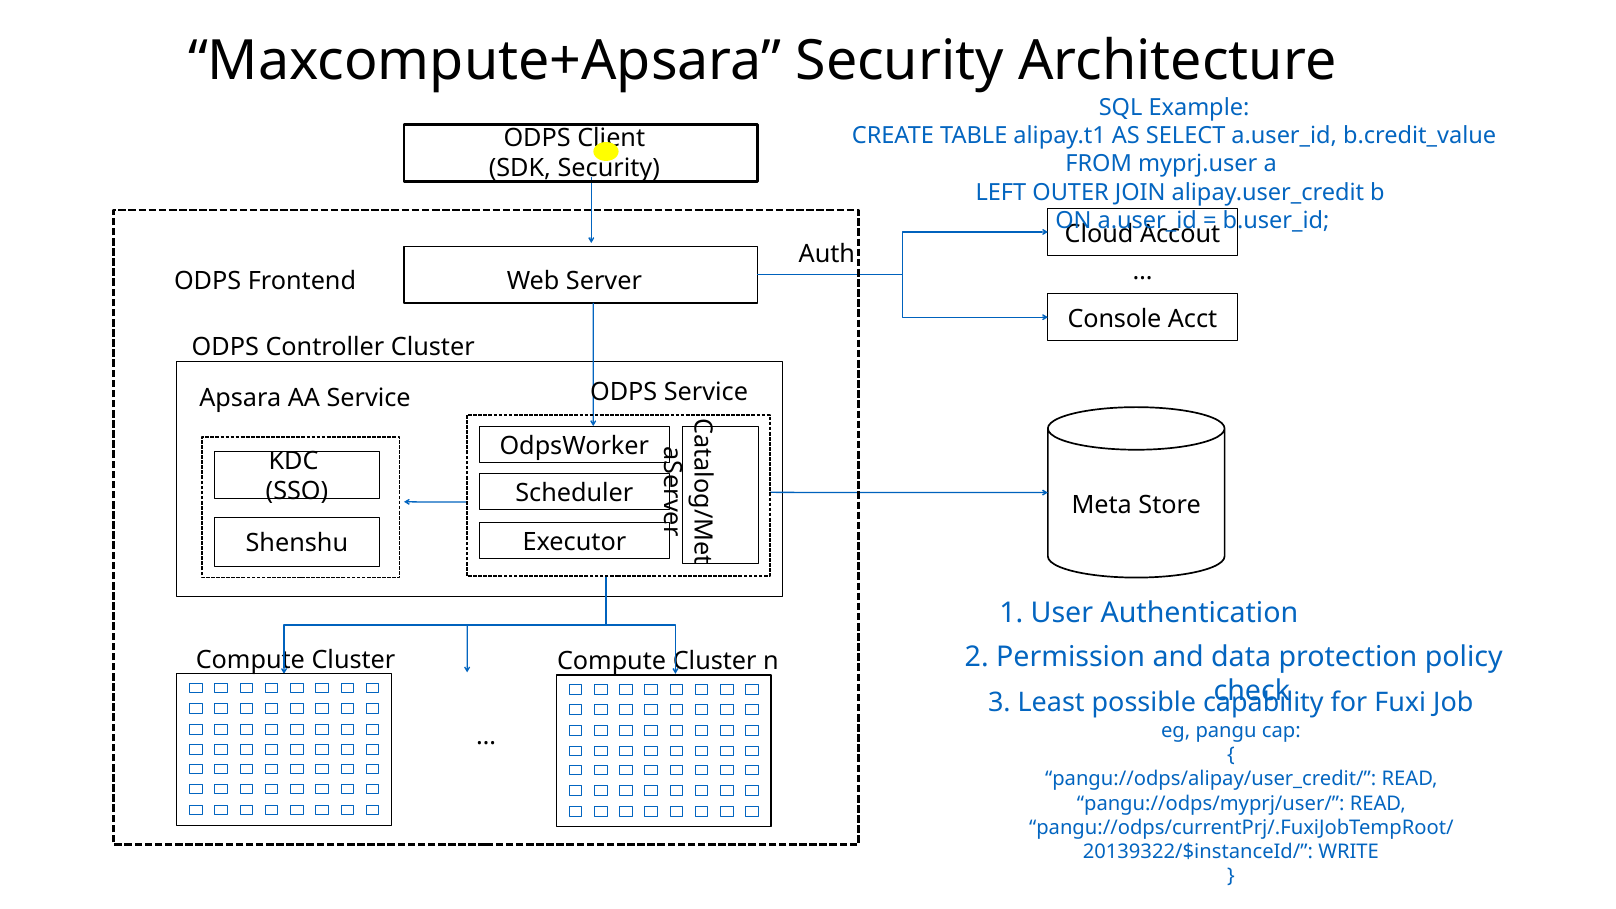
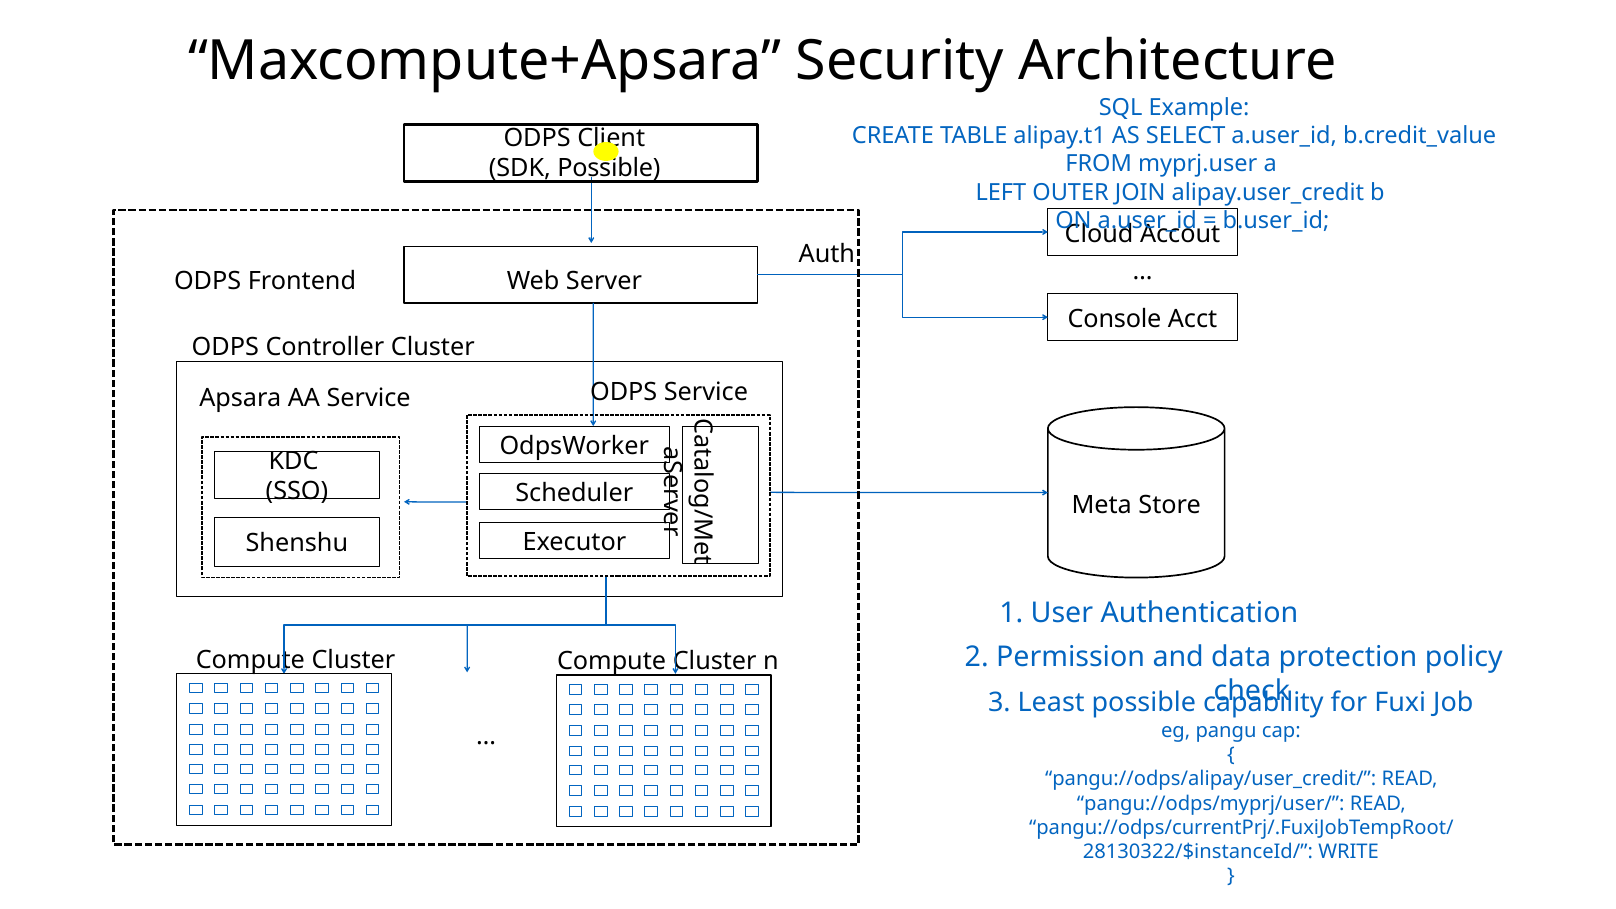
SDK Security: Security -> Possible
20139322/$instanceId/: 20139322/$instanceId/ -> 28130322/$instanceId/
